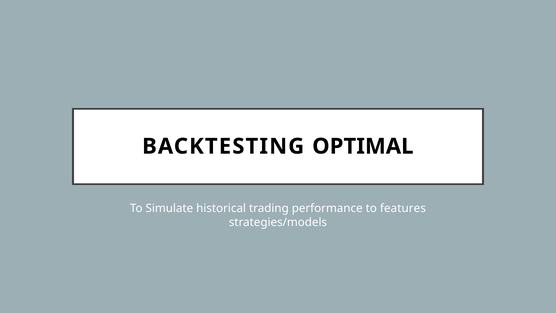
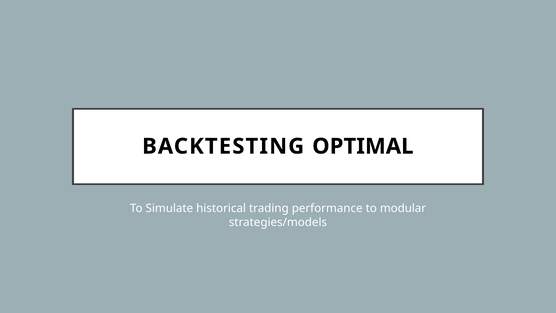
features: features -> modular
